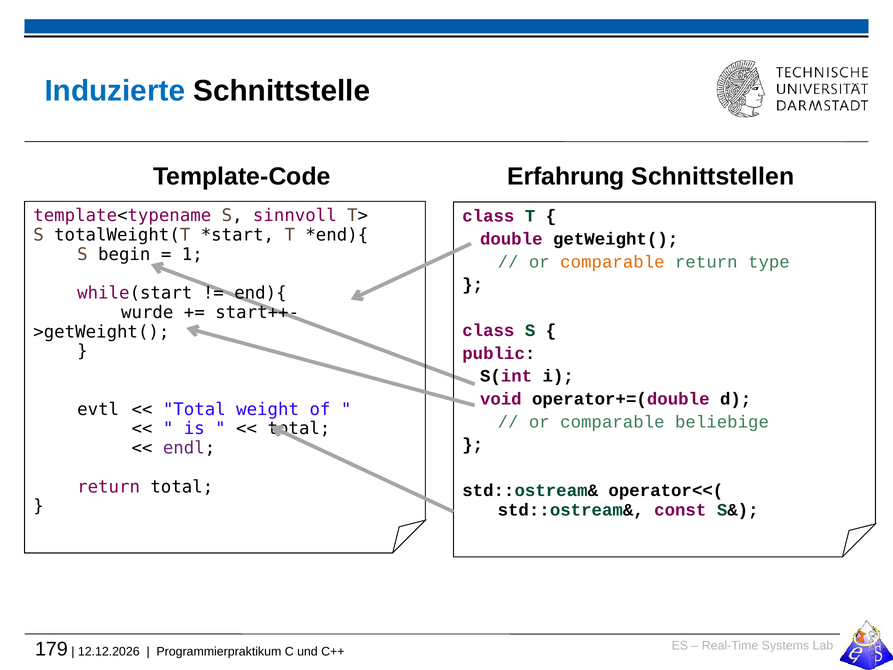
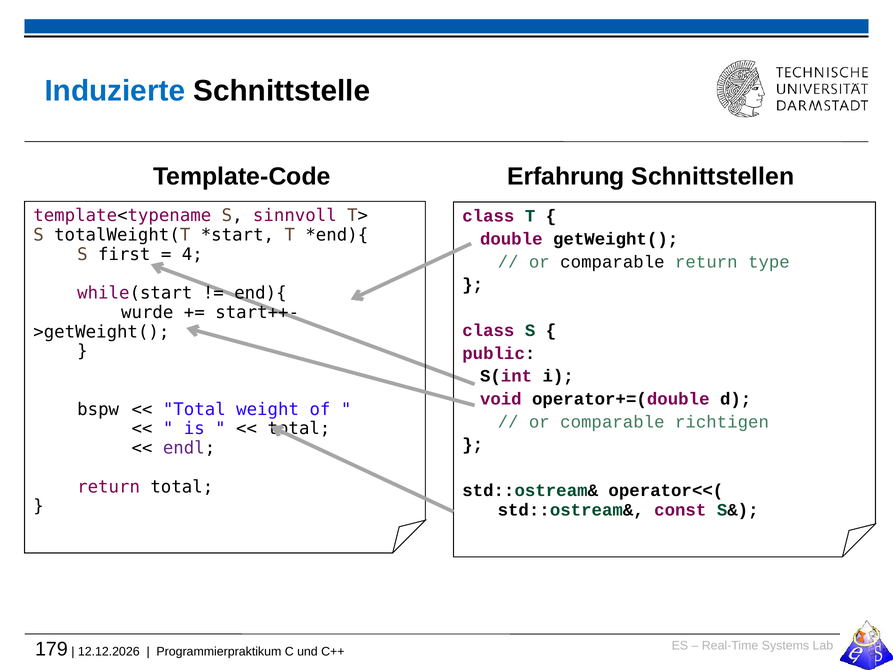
begin: begin -> first
1: 1 -> 4
comparable at (612, 262) colour: orange -> black
evtl: evtl -> bspw
beliebige: beliebige -> richtigen
